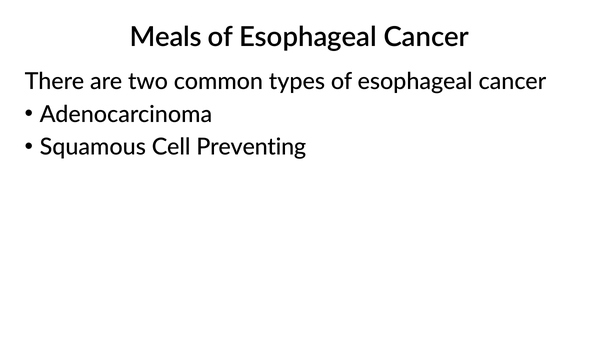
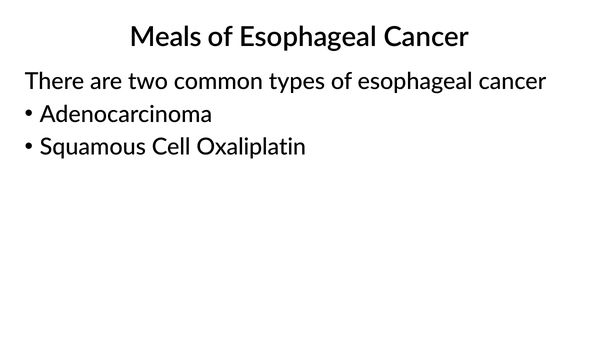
Preventing: Preventing -> Oxaliplatin
